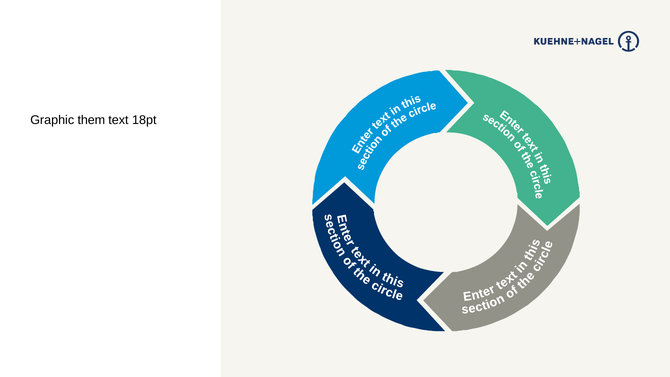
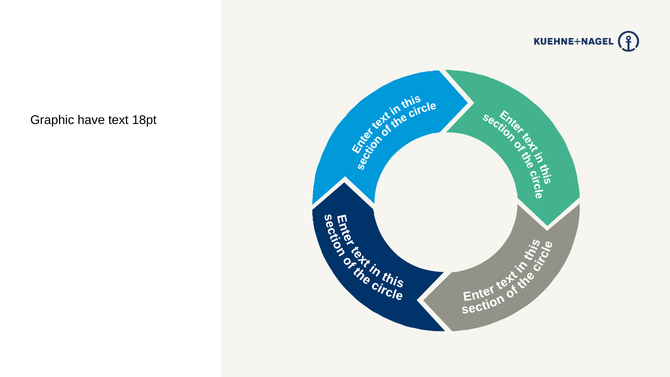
them: them -> have
